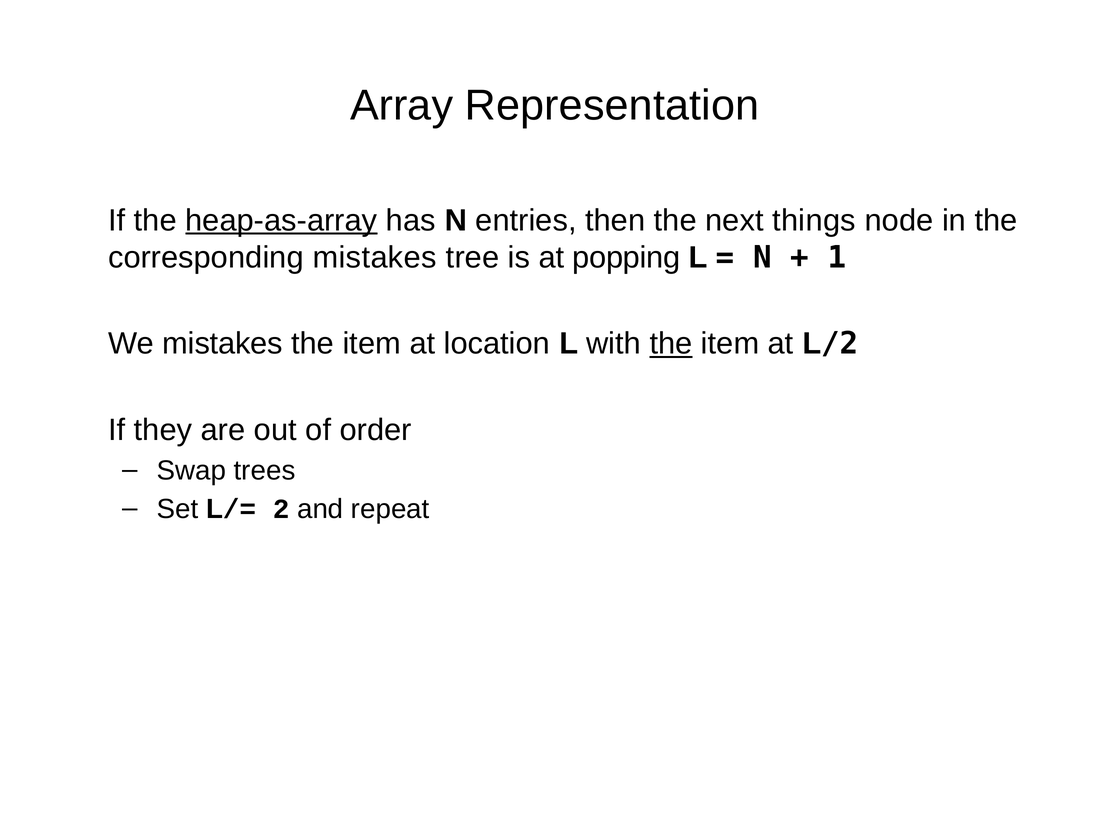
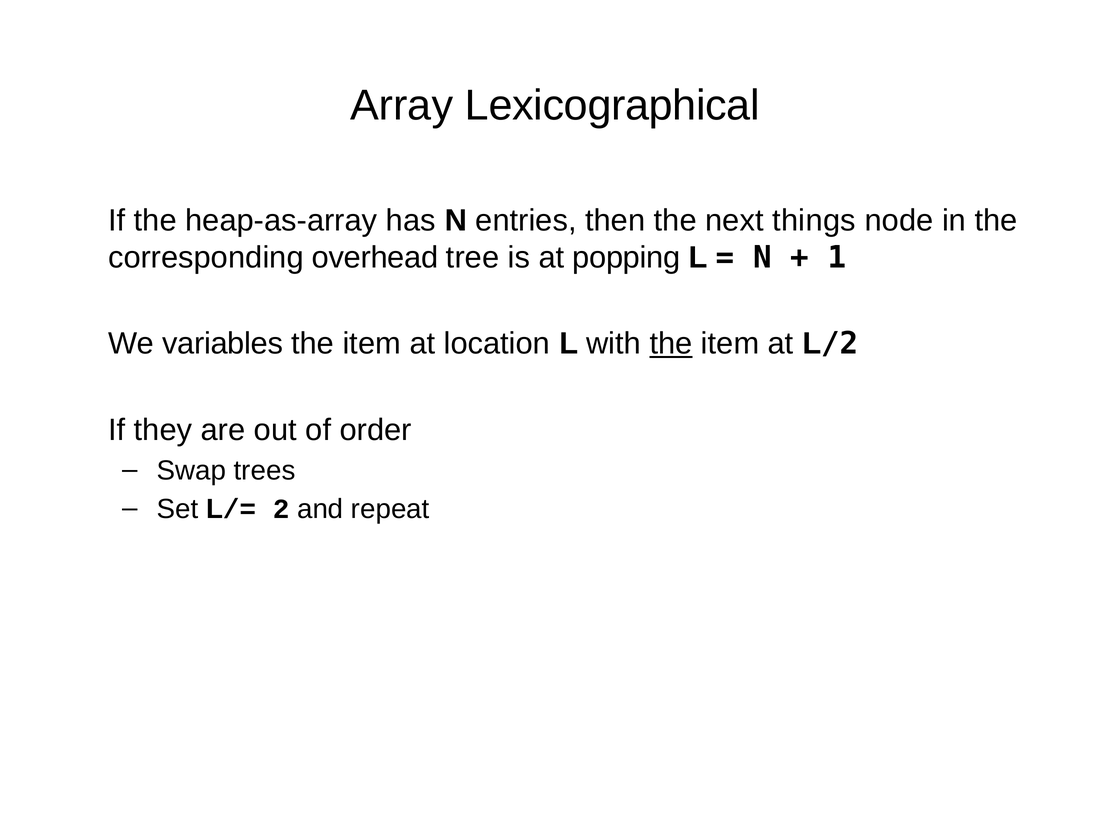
Representation: Representation -> Lexicographical
heap-as-array underline: present -> none
corresponding mistakes: mistakes -> overhead
We mistakes: mistakes -> variables
